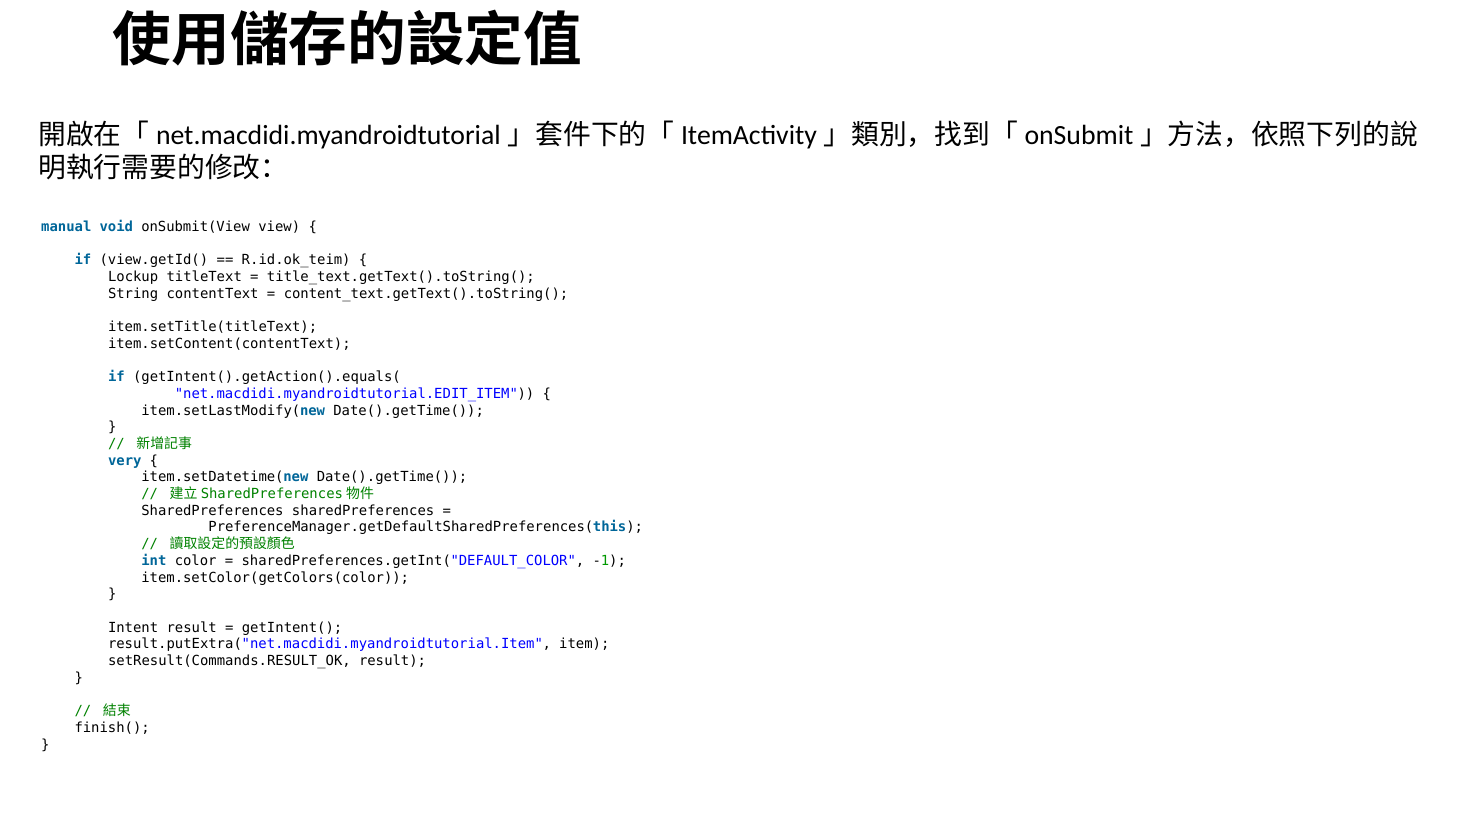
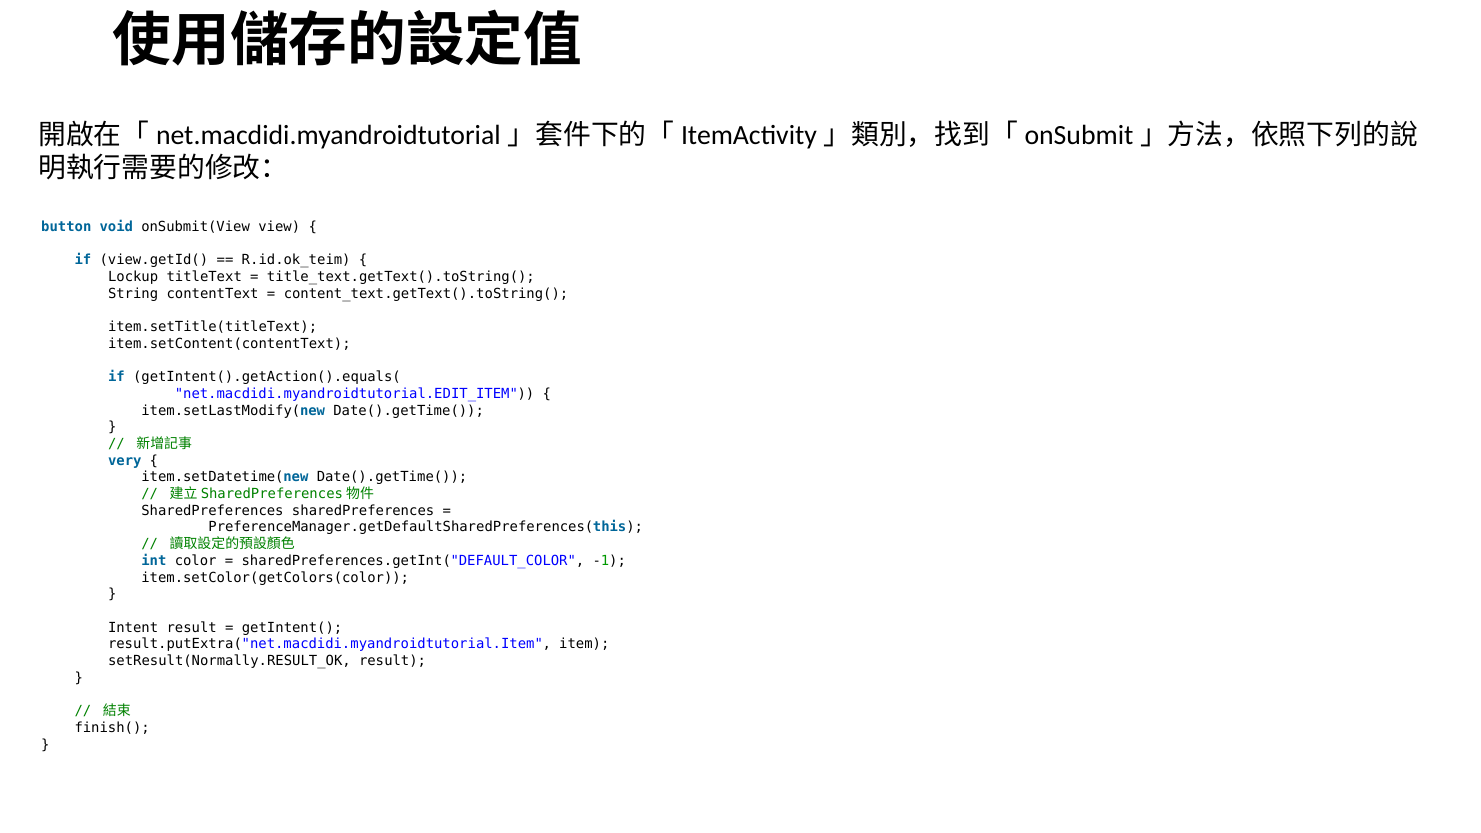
manual: manual -> button
setResult(Commands.RESULT_OK: setResult(Commands.RESULT_OK -> setResult(Normally.RESULT_OK
